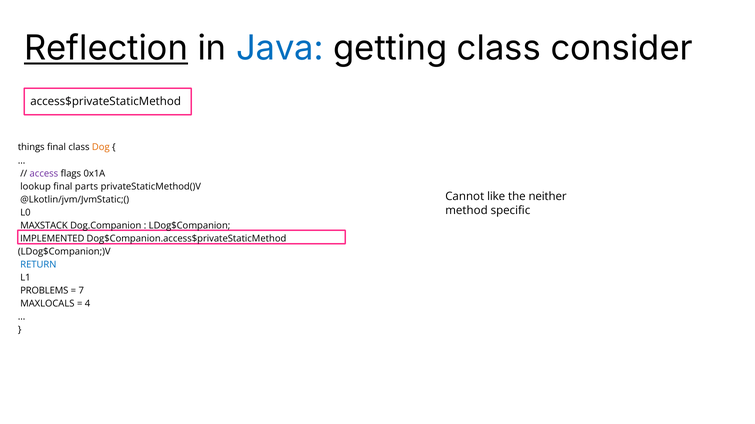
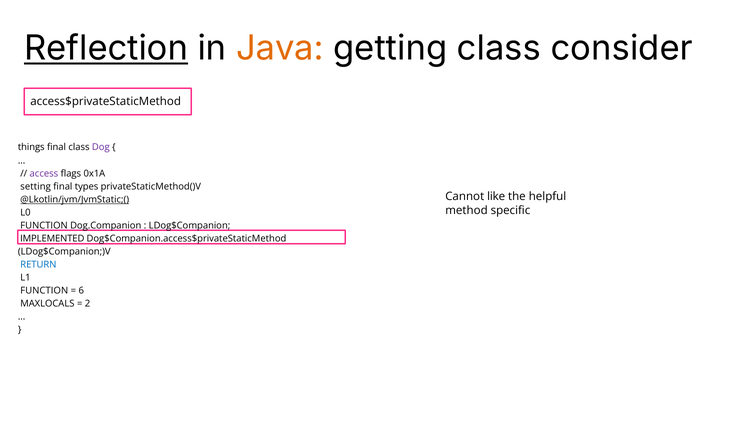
Java colour: blue -> orange
Dog colour: orange -> purple
lookup: lookup -> setting
parts: parts -> types
neither: neither -> helpful
@Lkotlin/jvm/JvmStatic;( underline: none -> present
MAXSTACK at (44, 226): MAXSTACK -> FUNCTION
PROBLEMS at (44, 291): PROBLEMS -> FUNCTION
7: 7 -> 6
4: 4 -> 2
